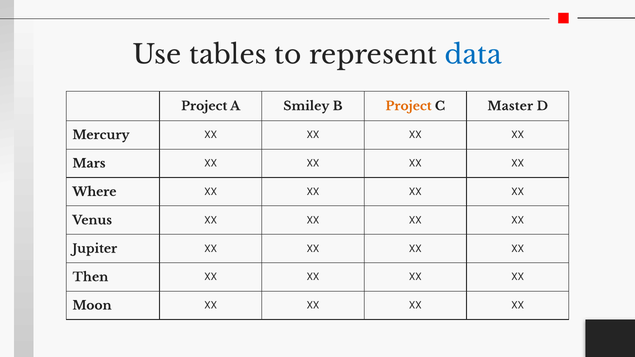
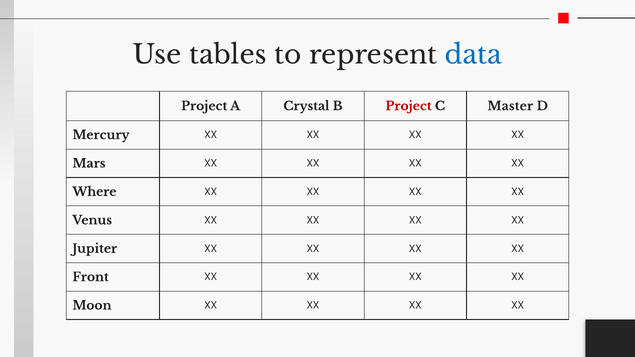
Smiley: Smiley -> Crystal
Project at (409, 106) colour: orange -> red
Then: Then -> Front
